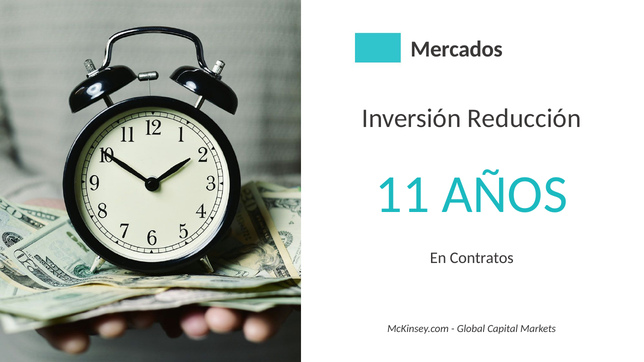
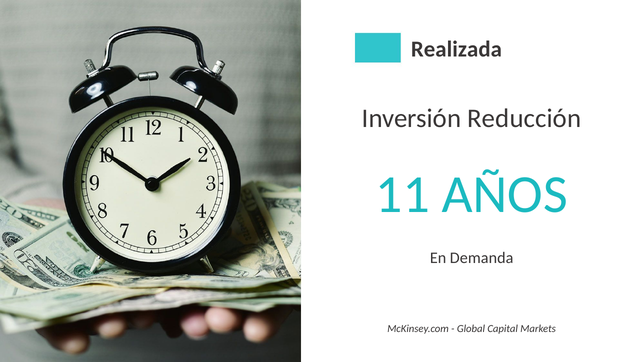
Mercados: Mercados -> Realizada
Contratos: Contratos -> Demanda
